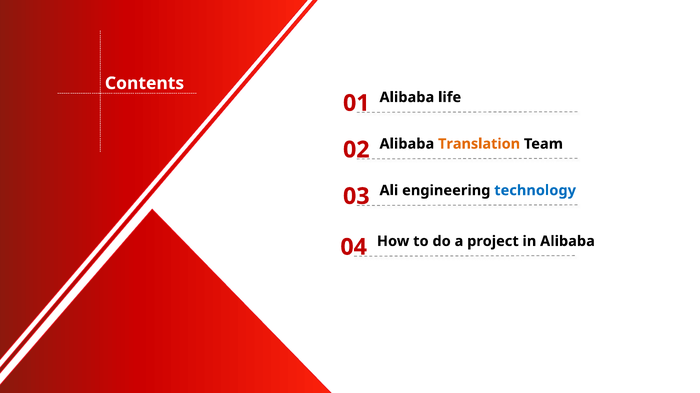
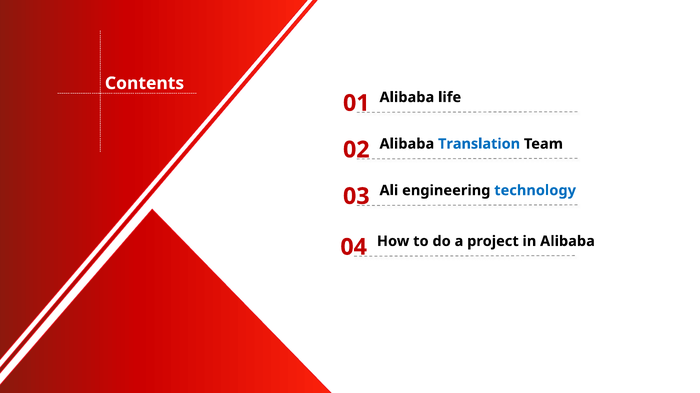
Translation colour: orange -> blue
